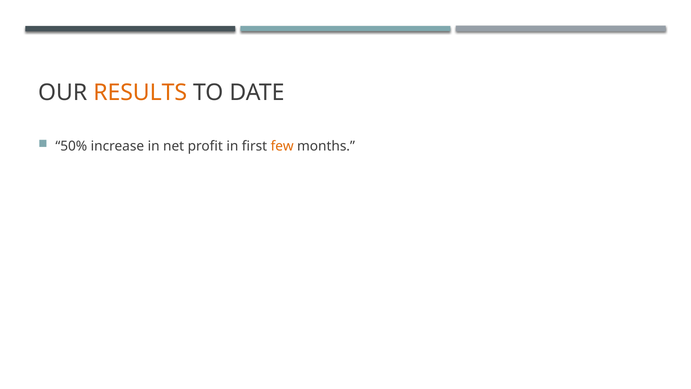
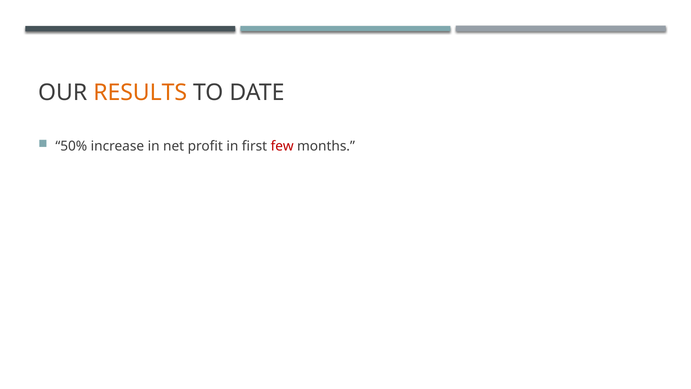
few colour: orange -> red
